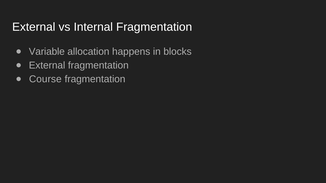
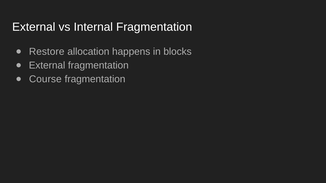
Variable: Variable -> Restore
